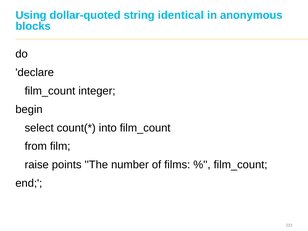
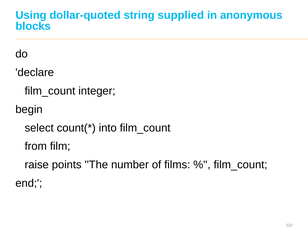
identical: identical -> supplied
